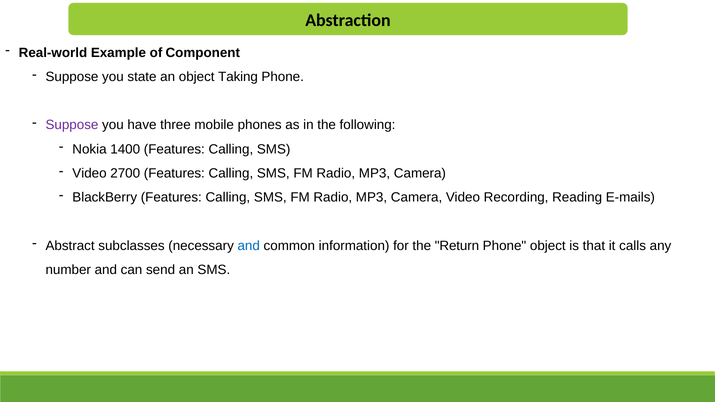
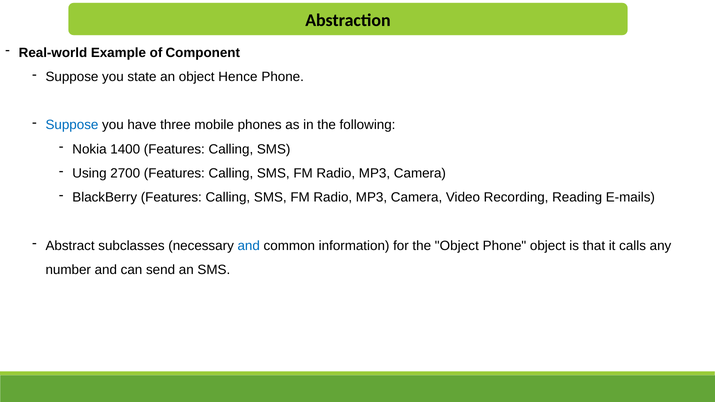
Taking: Taking -> Hence
Suppose at (72, 125) colour: purple -> blue
Video at (89, 173): Video -> Using
the Return: Return -> Object
